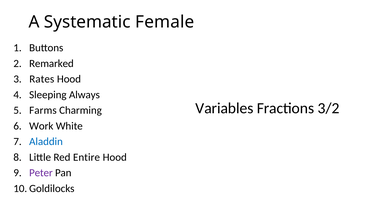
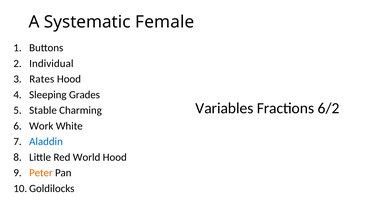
Remarked: Remarked -> Individual
Always: Always -> Grades
3/2: 3/2 -> 6/2
Farms: Farms -> Stable
Entire: Entire -> World
Peter colour: purple -> orange
